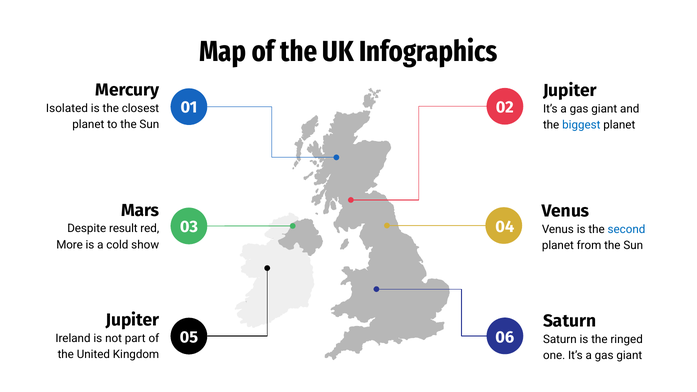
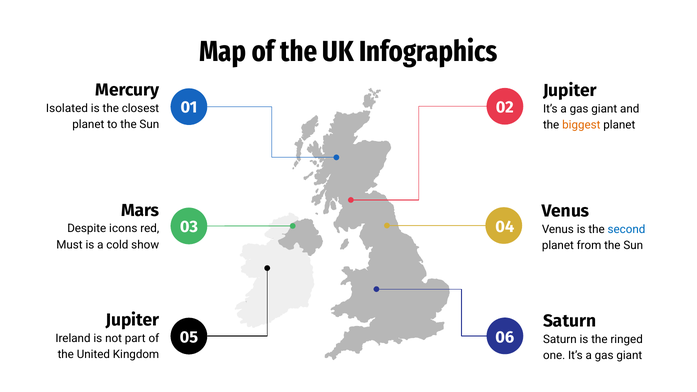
biggest colour: blue -> orange
result: result -> icons
More: More -> Must
